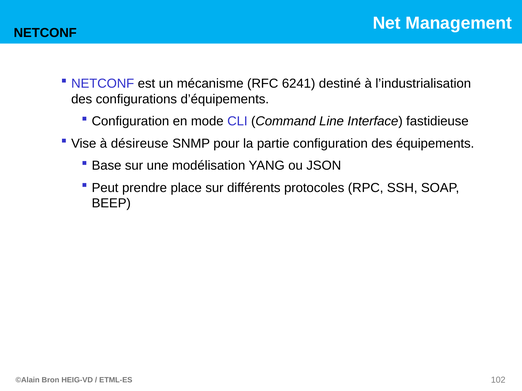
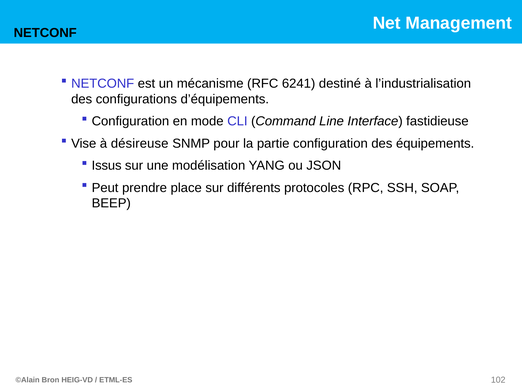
Base: Base -> Issus
